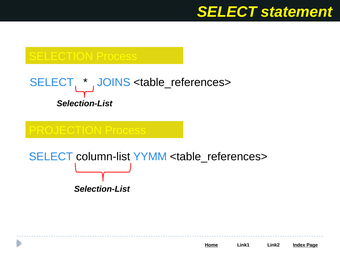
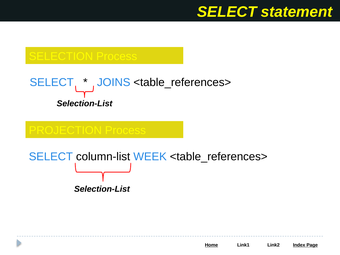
YYMM: YYMM -> WEEK
